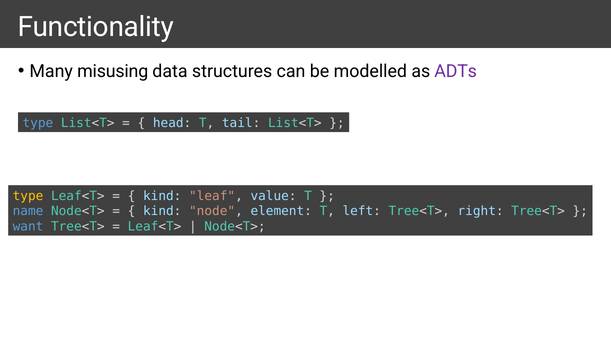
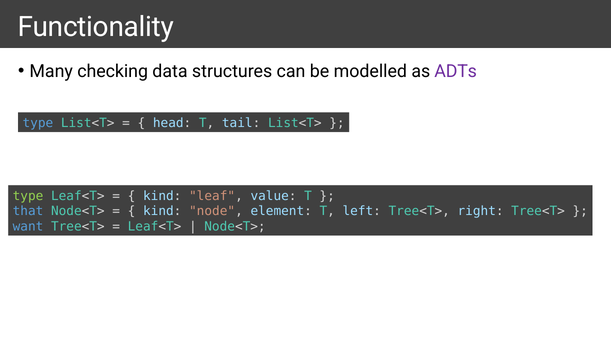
misusing: misusing -> checking
type at (28, 196) colour: yellow -> light green
name: name -> that
